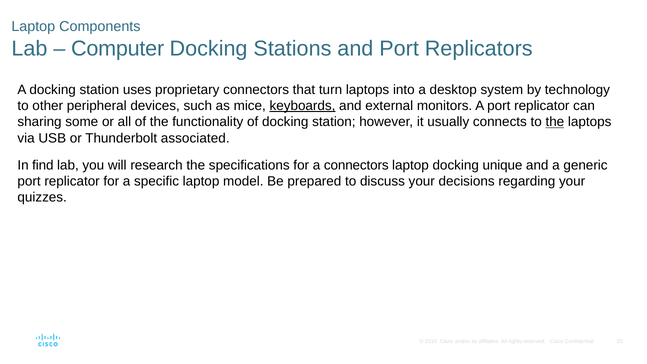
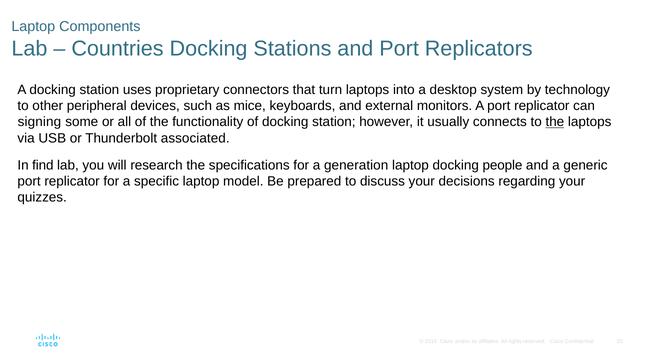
Computer: Computer -> Countries
keyboards underline: present -> none
sharing: sharing -> signing
a connectors: connectors -> generation
unique: unique -> people
